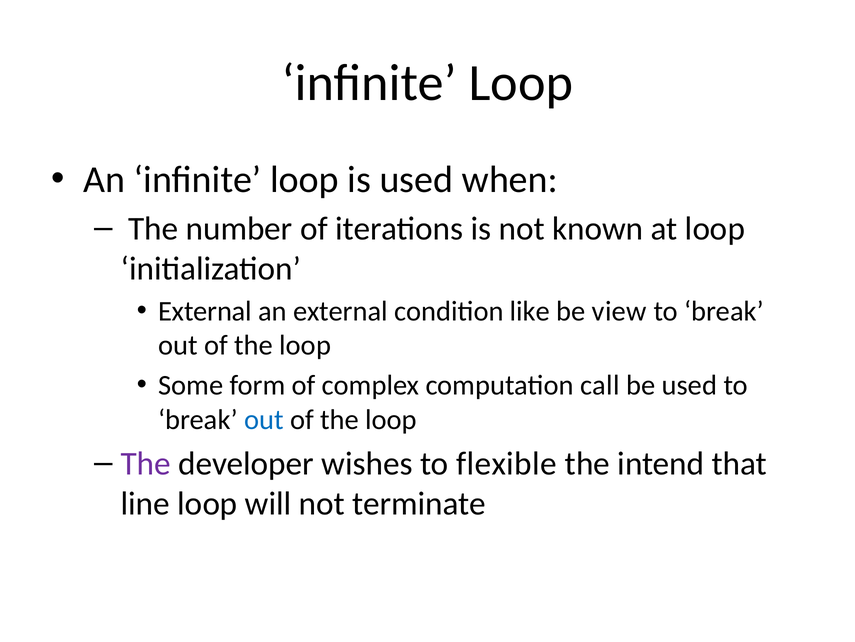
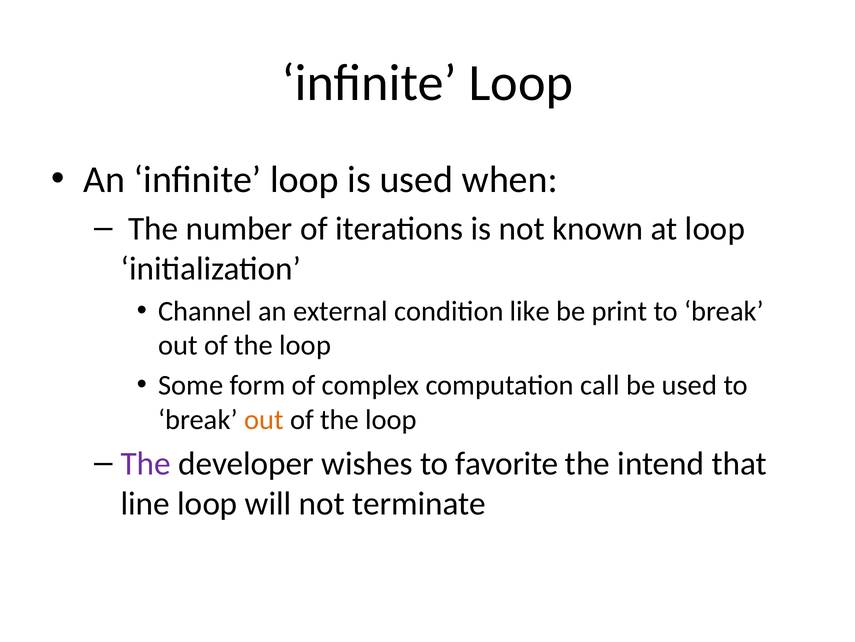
External at (205, 311): External -> Channel
view: view -> print
out at (264, 419) colour: blue -> orange
flexible: flexible -> favorite
